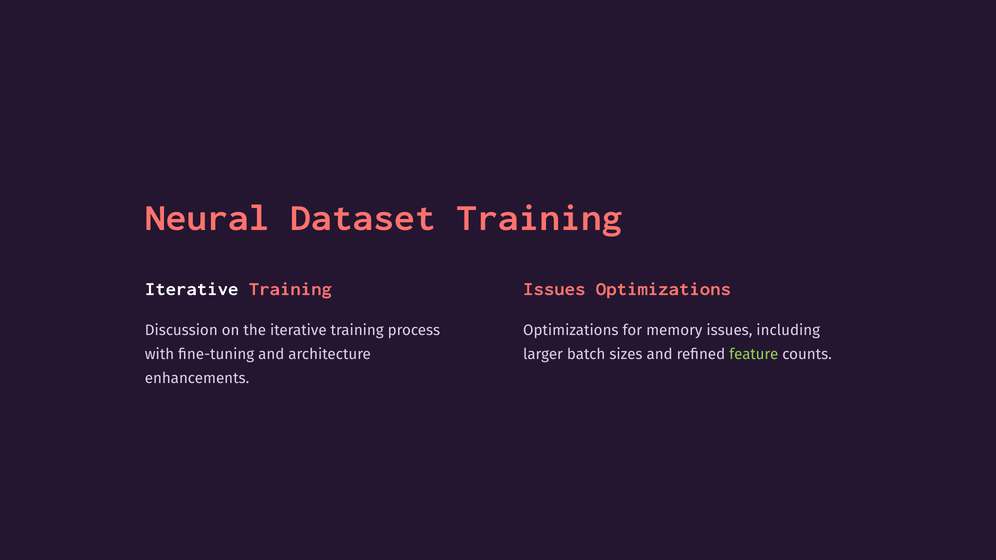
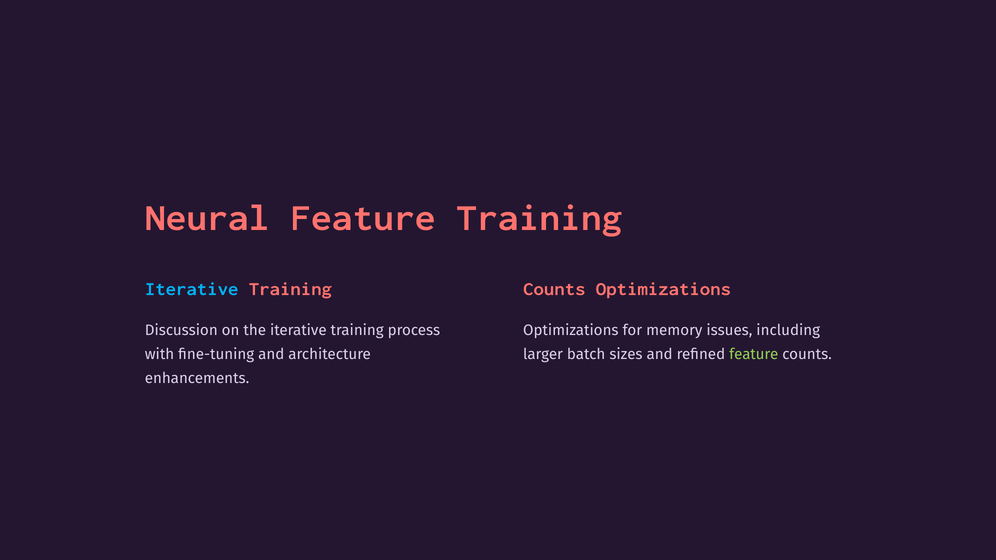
Neural Dataset: Dataset -> Feature
Iterative at (192, 289) colour: white -> light blue
Issues at (554, 289): Issues -> Counts
